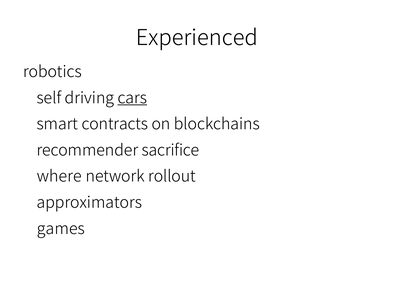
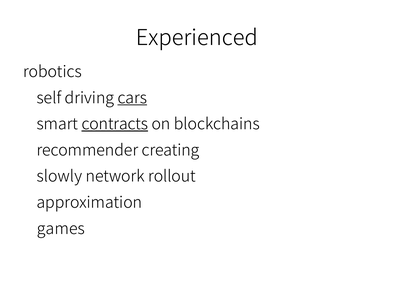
contracts underline: none -> present
sacrifice: sacrifice -> creating
where: where -> slowly
approximators: approximators -> approximation
